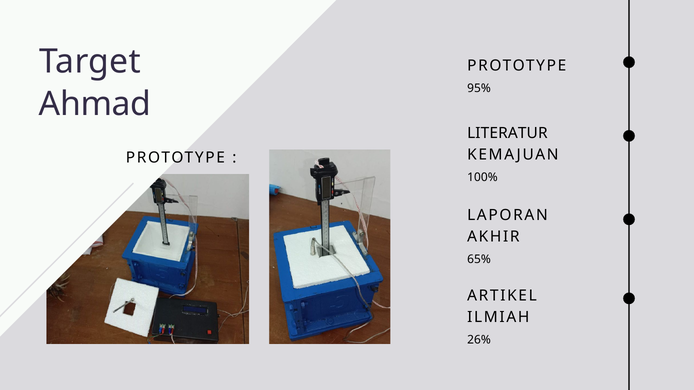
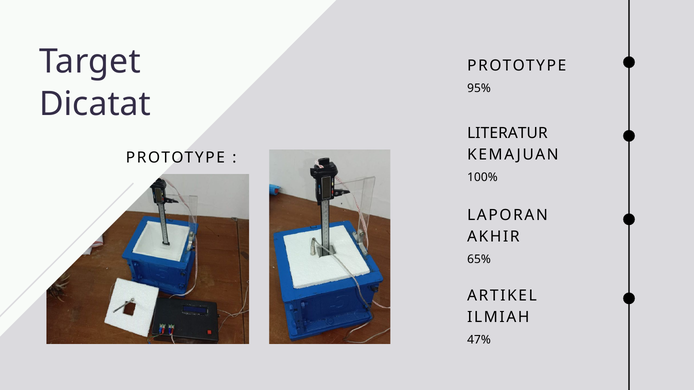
Ahmad: Ahmad -> Dicatat
26%: 26% -> 47%
